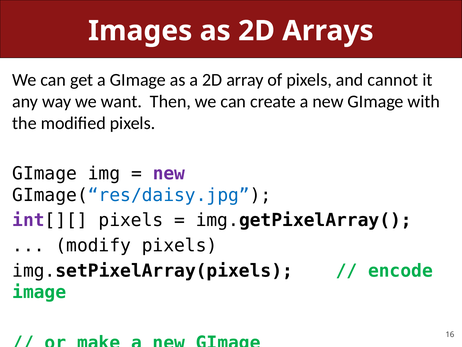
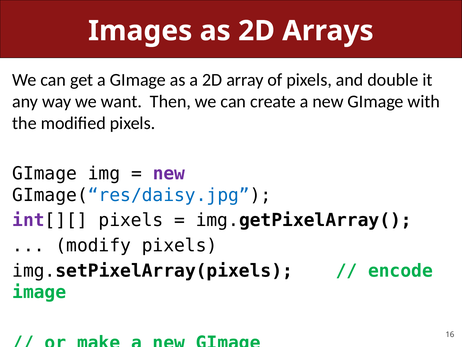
cannot: cannot -> double
